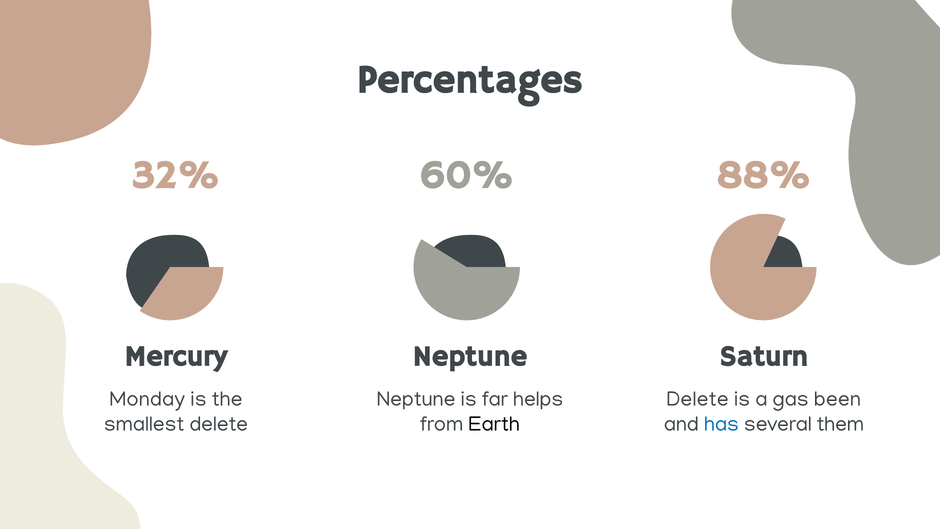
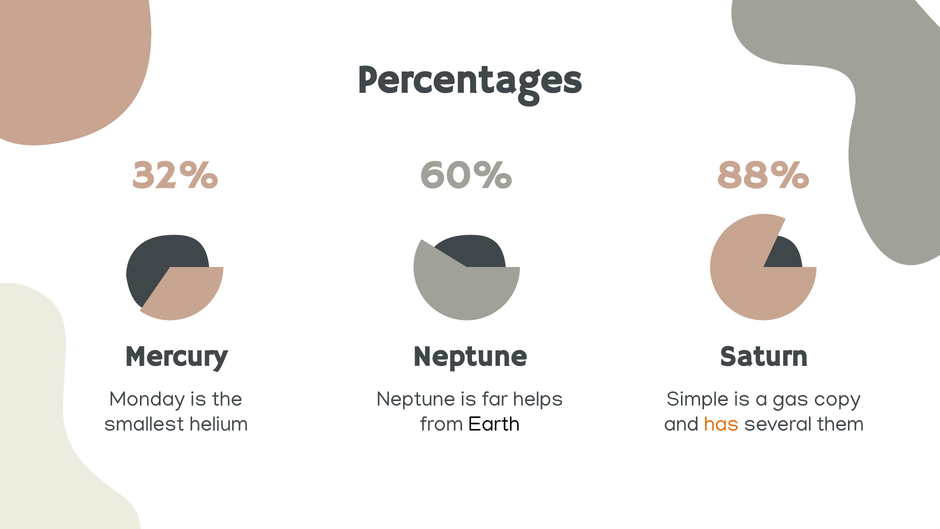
Delete at (697, 399): Delete -> Simple
been: been -> copy
smallest delete: delete -> helium
has colour: blue -> orange
